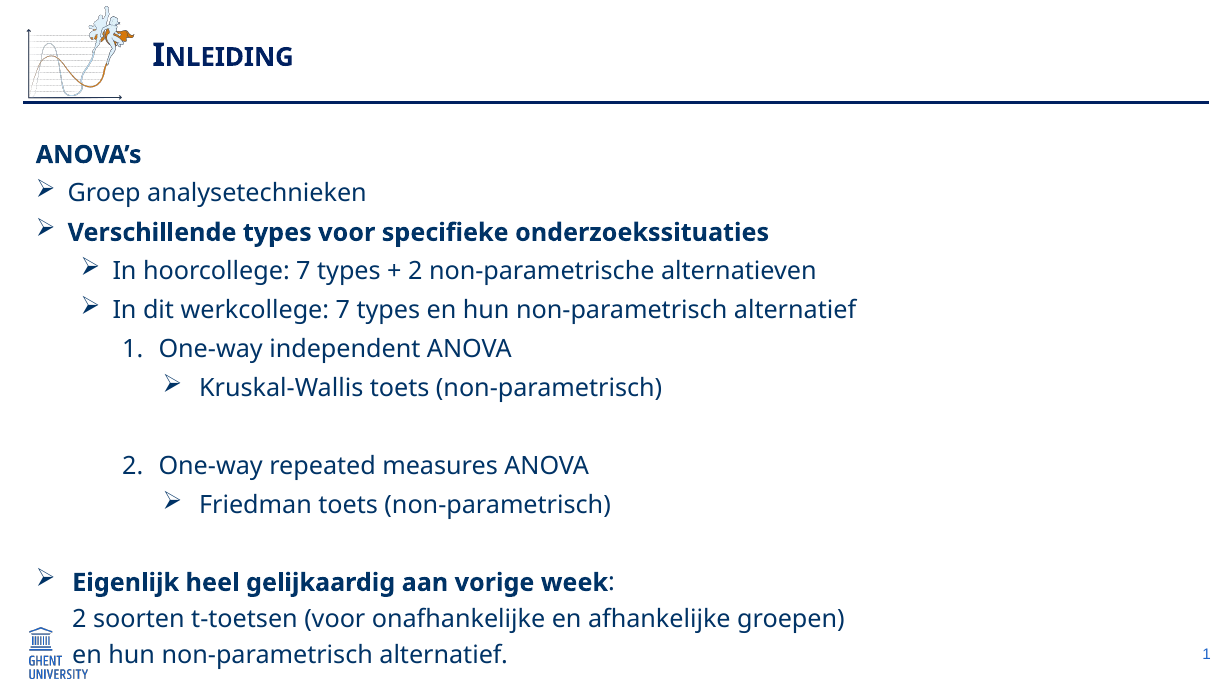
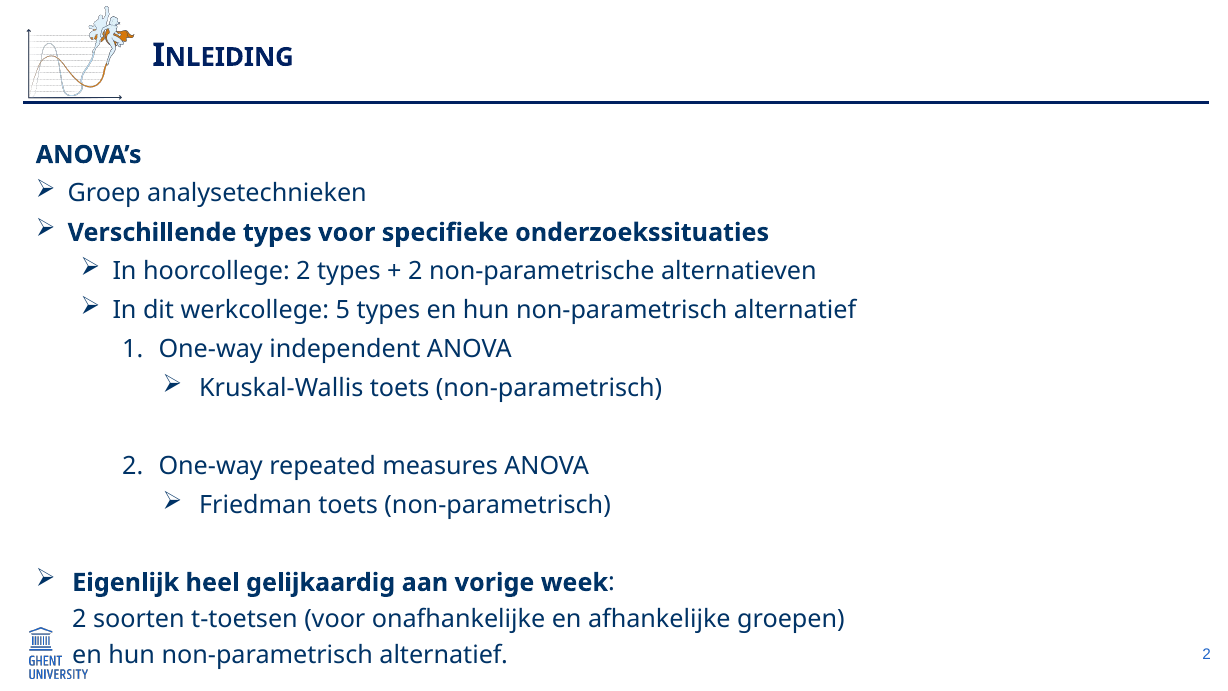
hoorcollege 7: 7 -> 2
werkcollege 7: 7 -> 5
1 at (1207, 654): 1 -> 2
